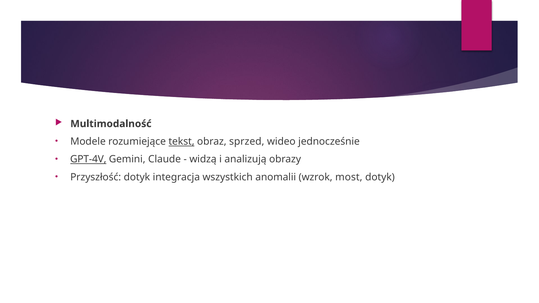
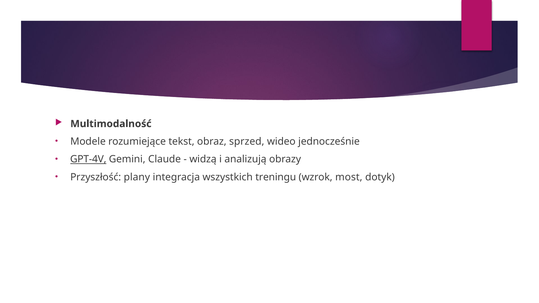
tekst underline: present -> none
Przyszłość dotyk: dotyk -> plany
anomalii: anomalii -> treningu
